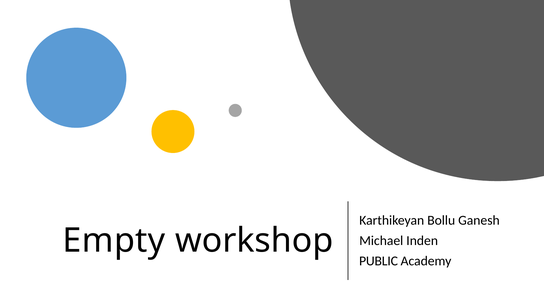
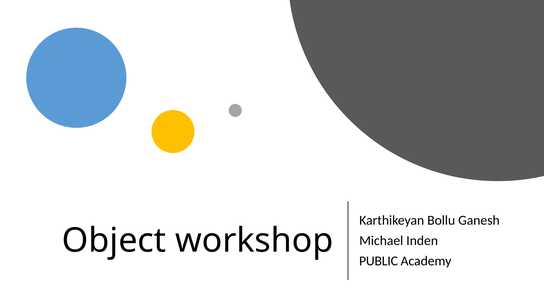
Empty: Empty -> Object
